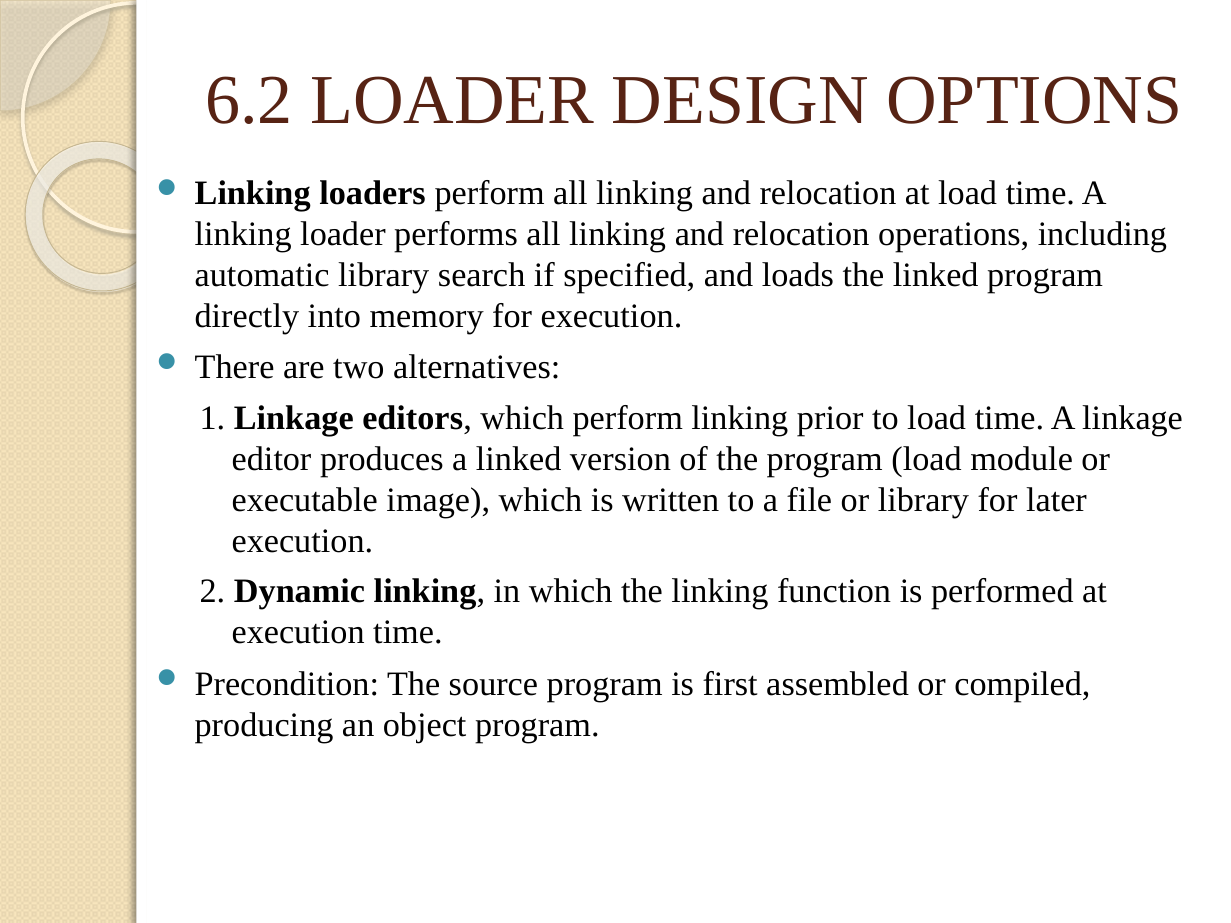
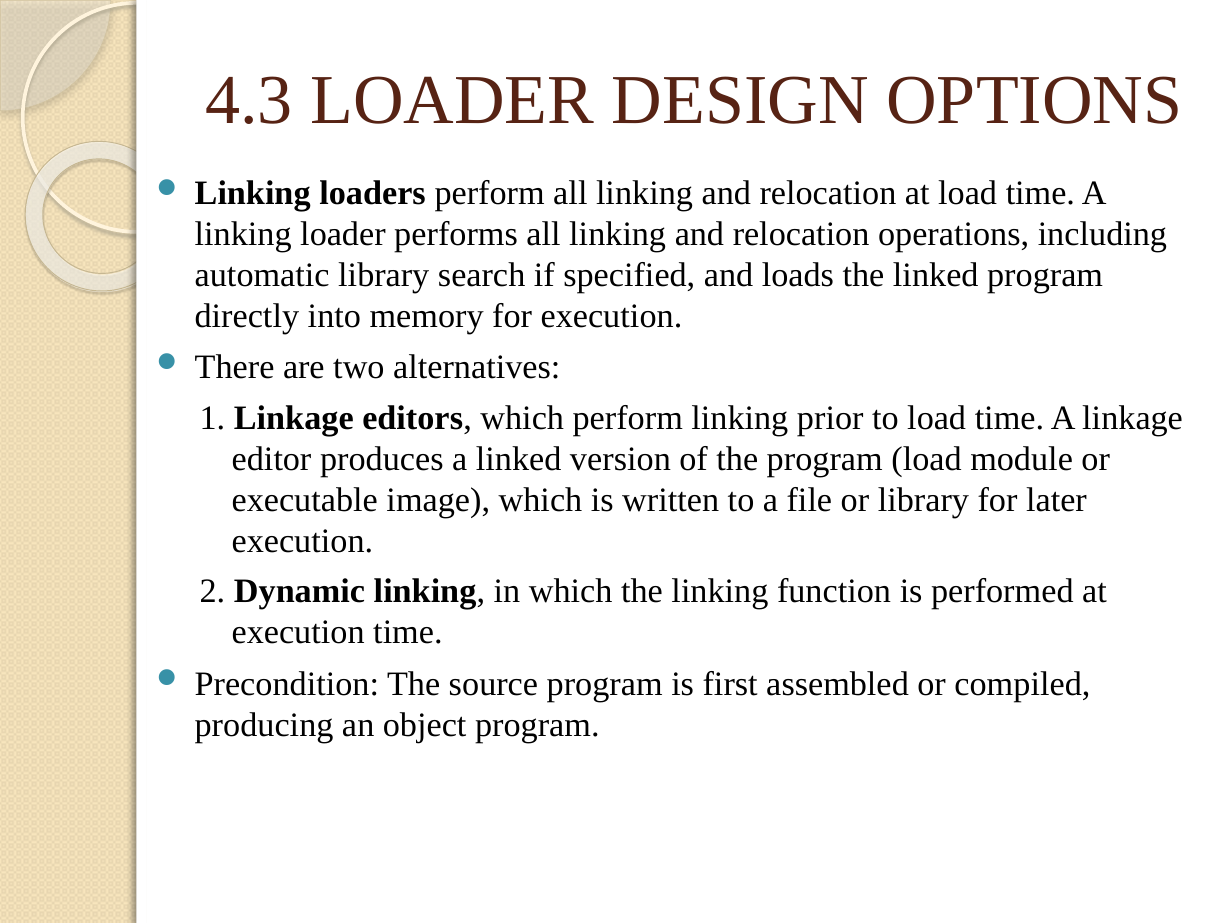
6.2: 6.2 -> 4.3
